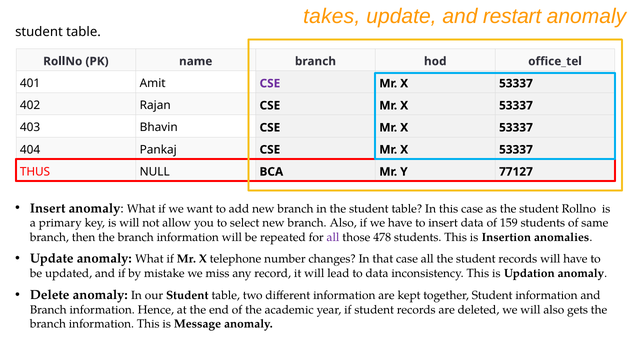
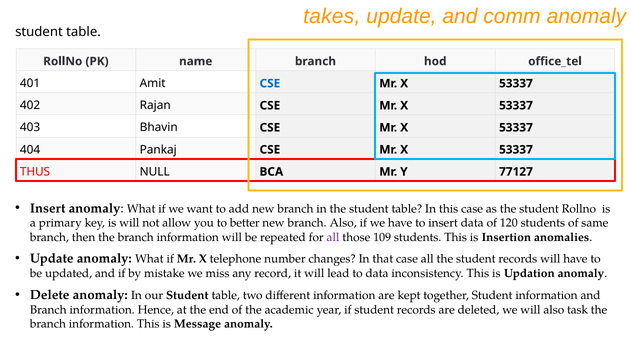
restart: restart -> comm
CSE at (270, 83) colour: purple -> blue
select: select -> better
159: 159 -> 120
478: 478 -> 109
gets: gets -> task
